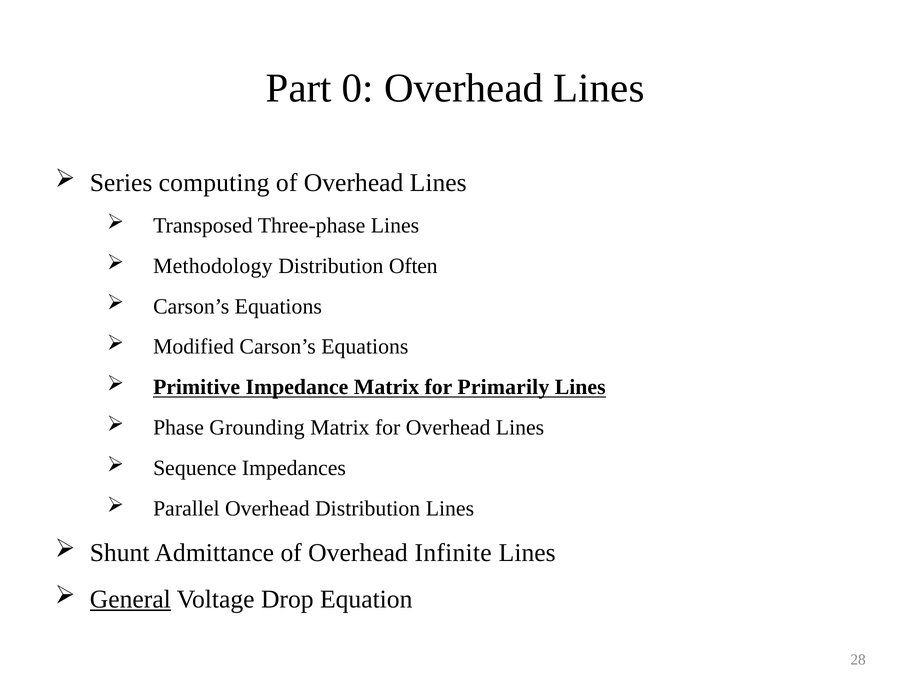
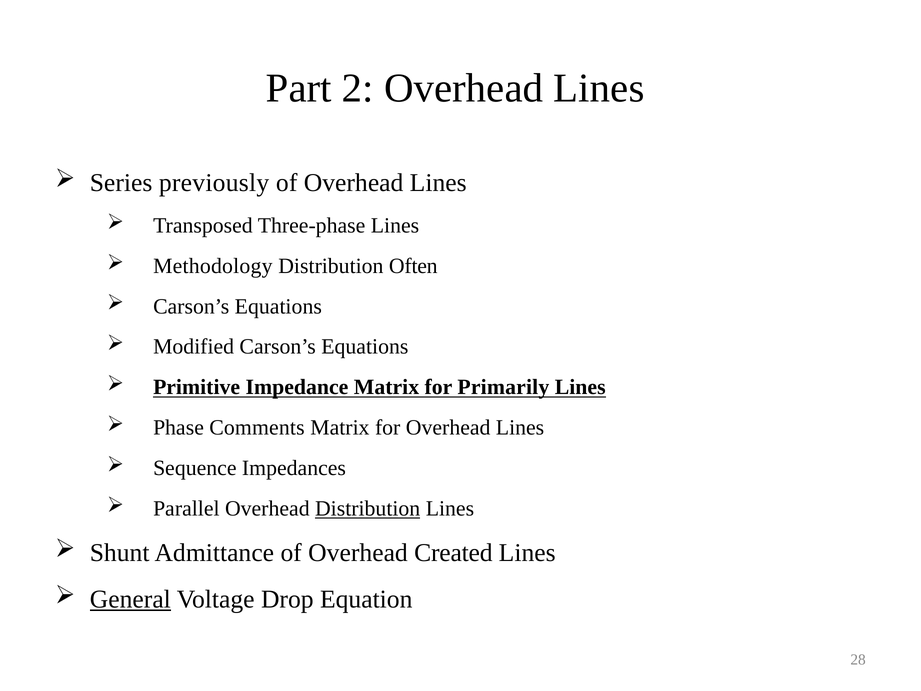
0: 0 -> 2
computing: computing -> previously
Grounding: Grounding -> Comments
Distribution at (368, 508) underline: none -> present
Infinite: Infinite -> Created
